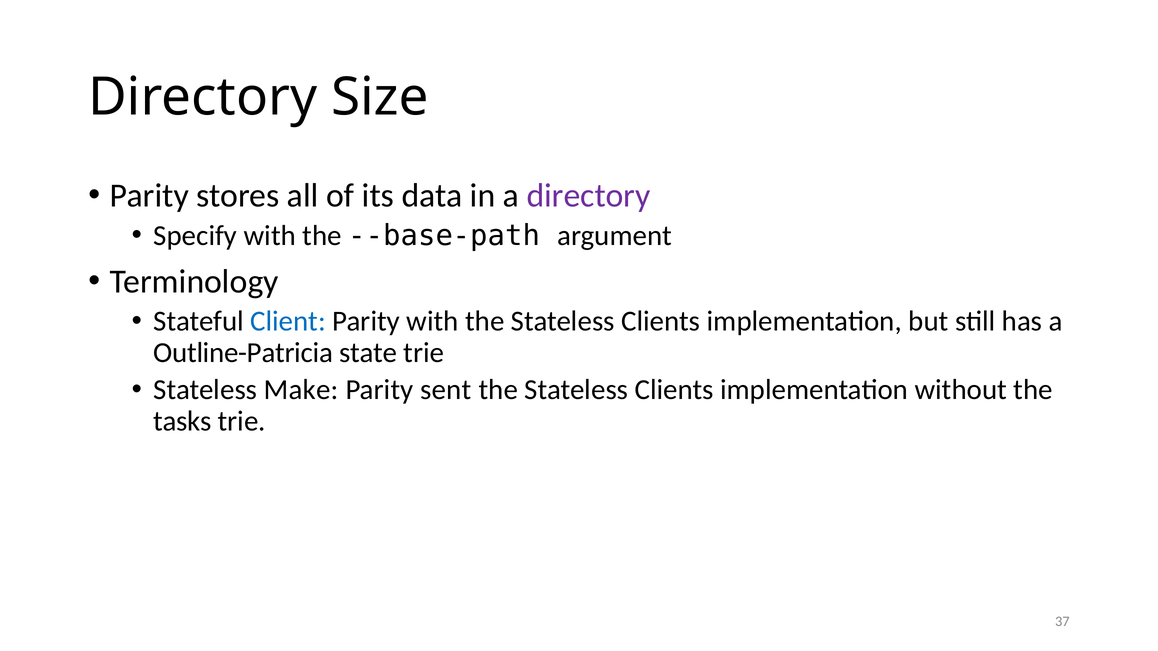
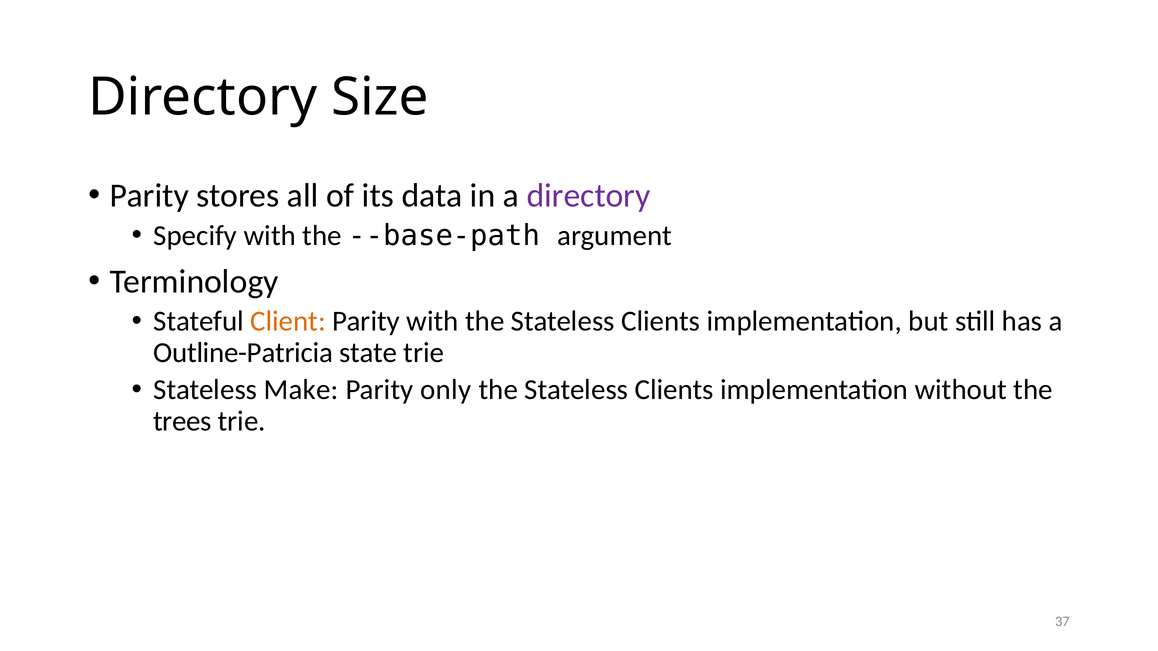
Client colour: blue -> orange
sent: sent -> only
tasks: tasks -> trees
